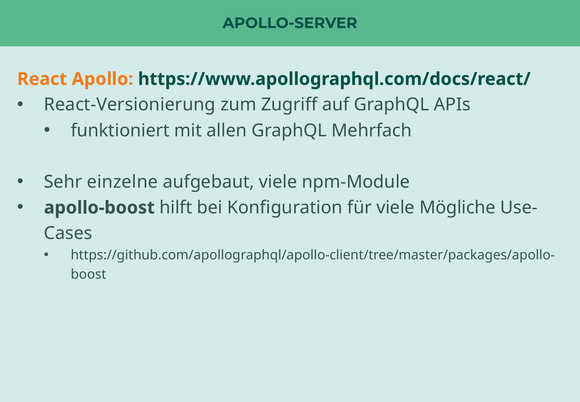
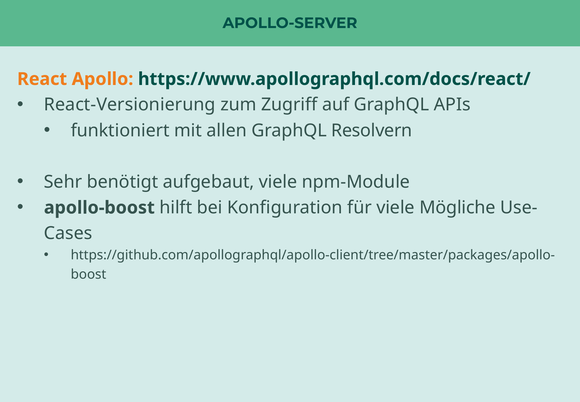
Mehrfach: Mehrfach -> Resolvern
einzelne: einzelne -> benötigt
